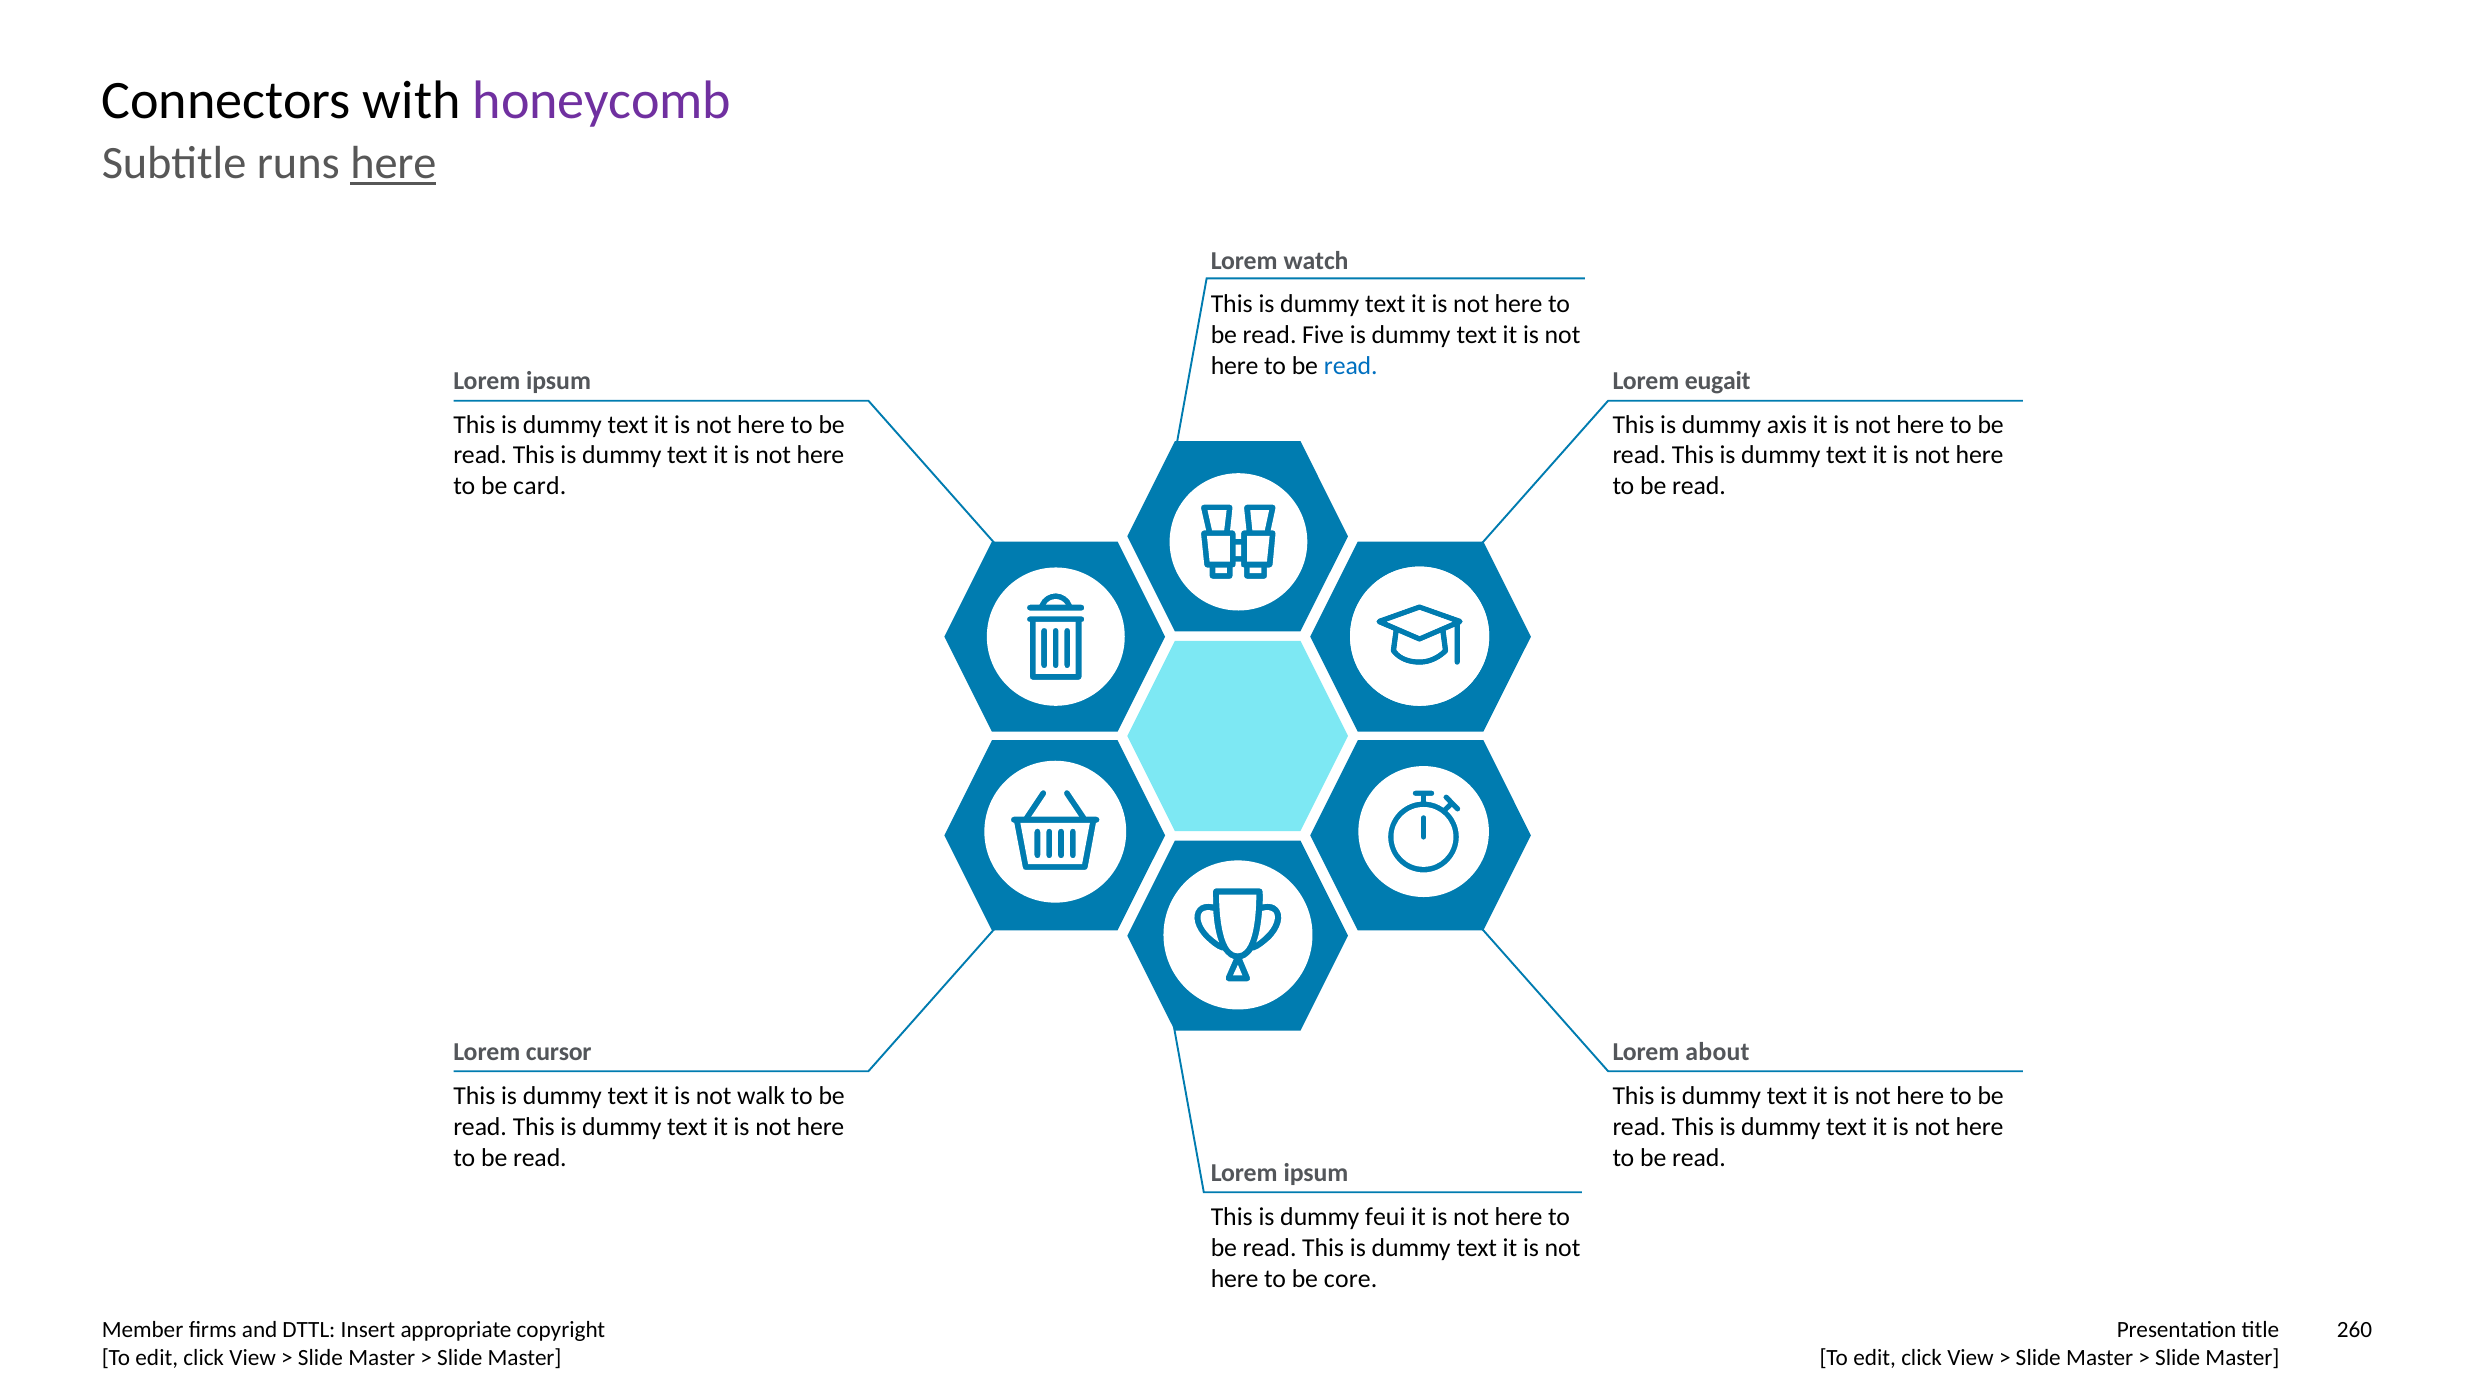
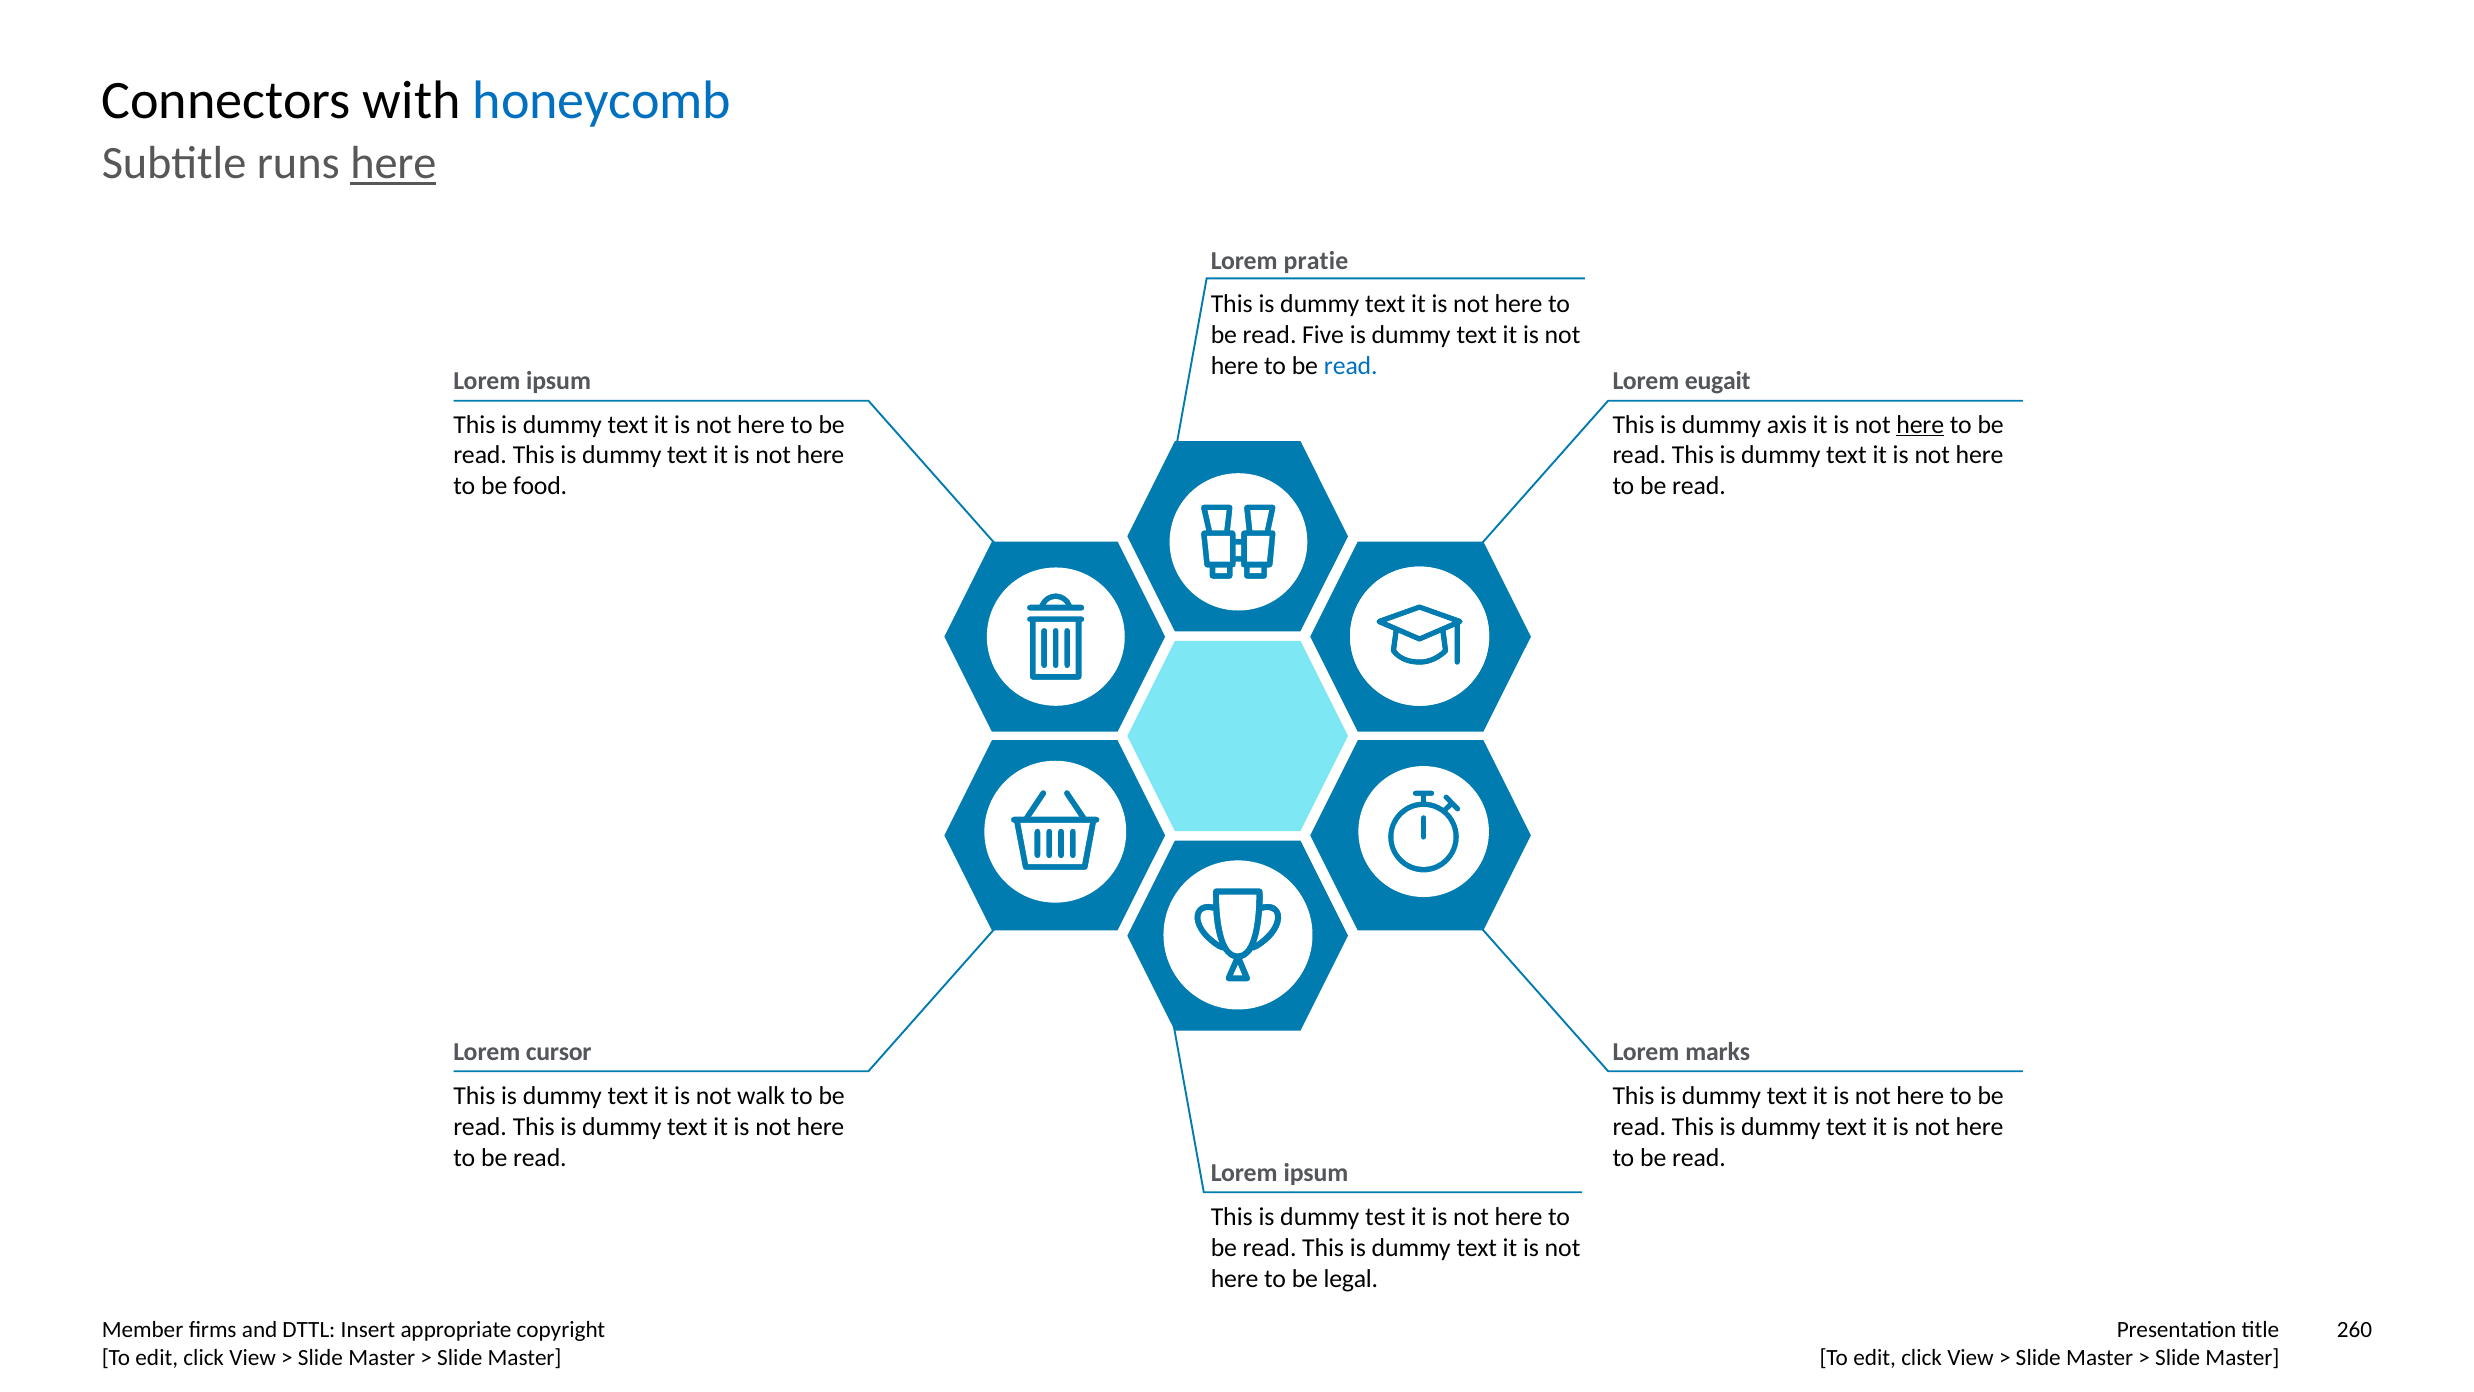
honeycomb colour: purple -> blue
watch: watch -> pratie
here at (1920, 424) underline: none -> present
card: card -> food
about: about -> marks
feui: feui -> test
core: core -> legal
